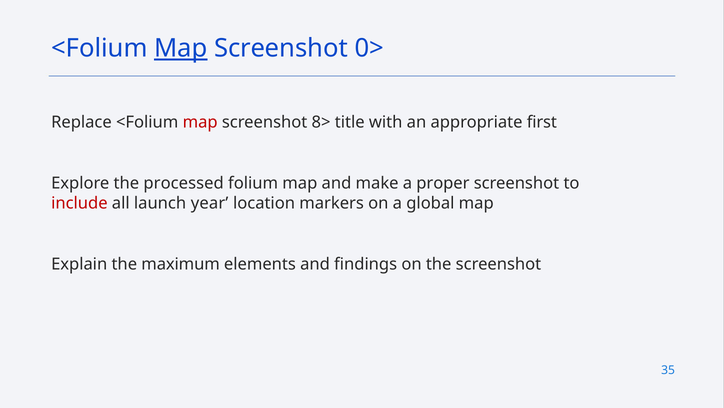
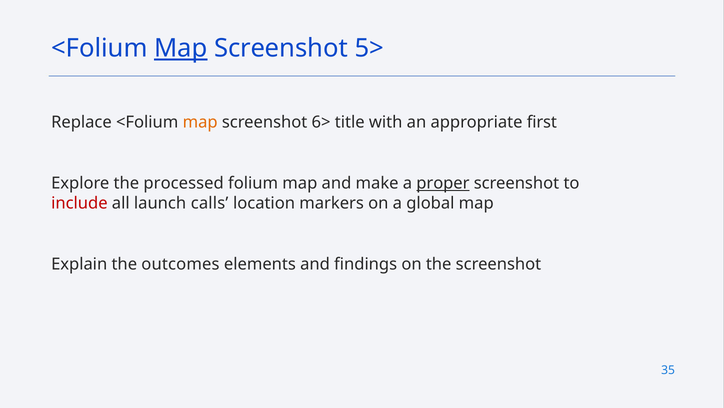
0>: 0> -> 5>
map at (200, 122) colour: red -> orange
8>: 8> -> 6>
proper underline: none -> present
year: year -> calls
maximum: maximum -> outcomes
